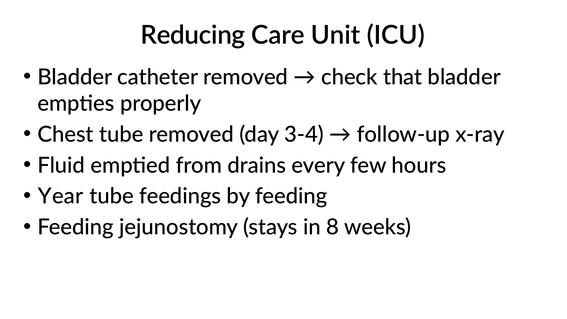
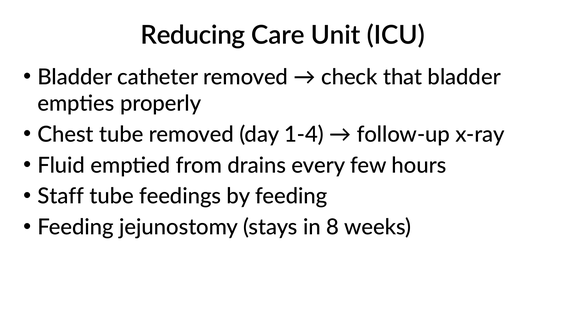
3-4: 3-4 -> 1-4
Year: Year -> Staff
